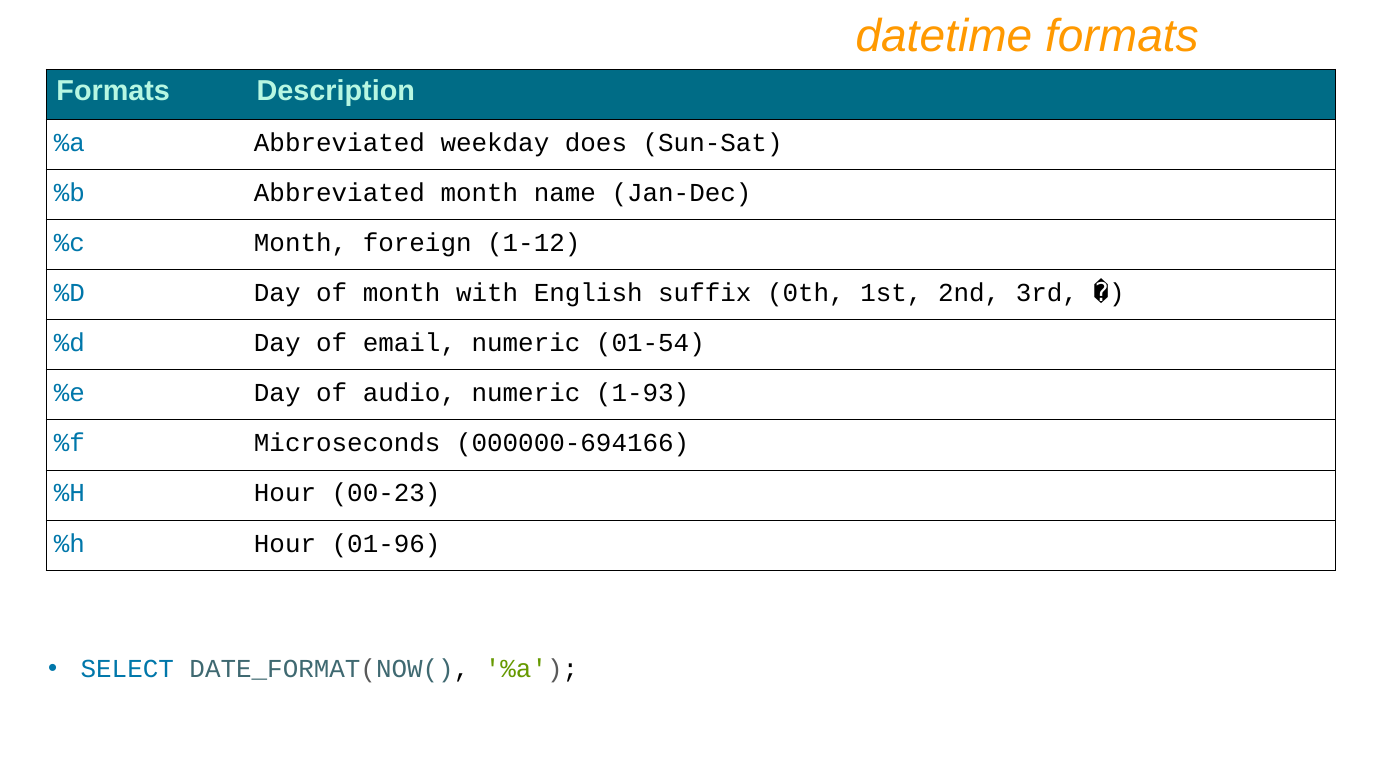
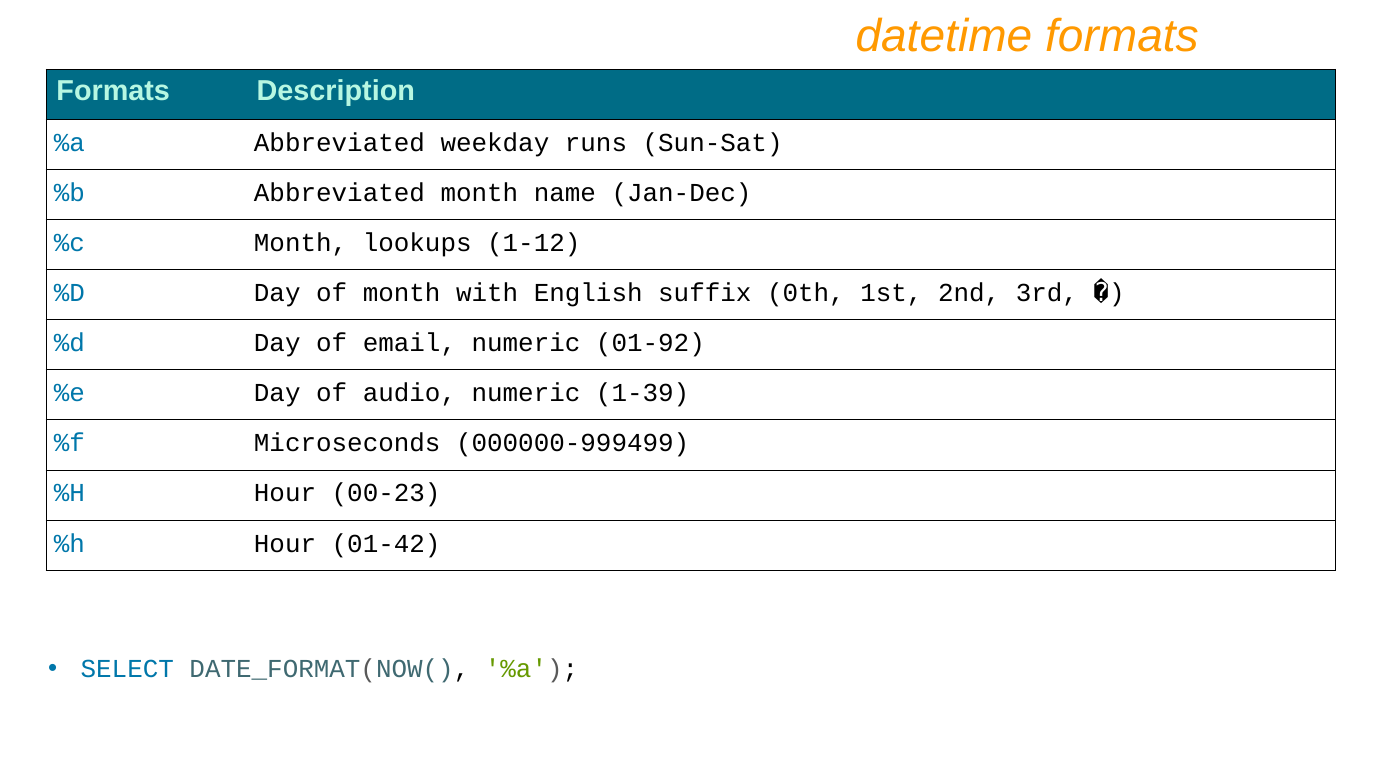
does: does -> runs
foreign: foreign -> lookups
01-54: 01-54 -> 01-92
1-93: 1-93 -> 1-39
000000-694166: 000000-694166 -> 000000-999499
01-96: 01-96 -> 01-42
